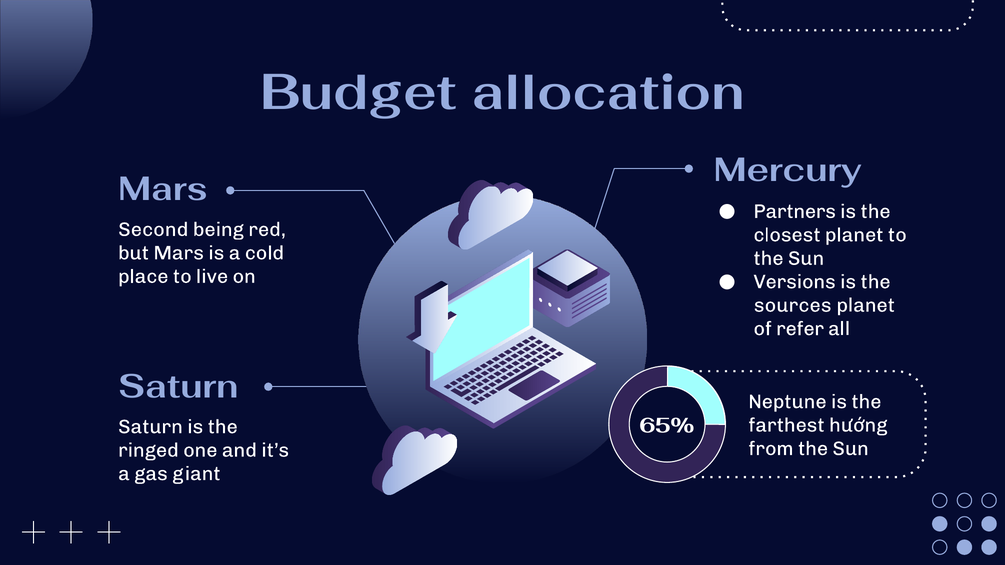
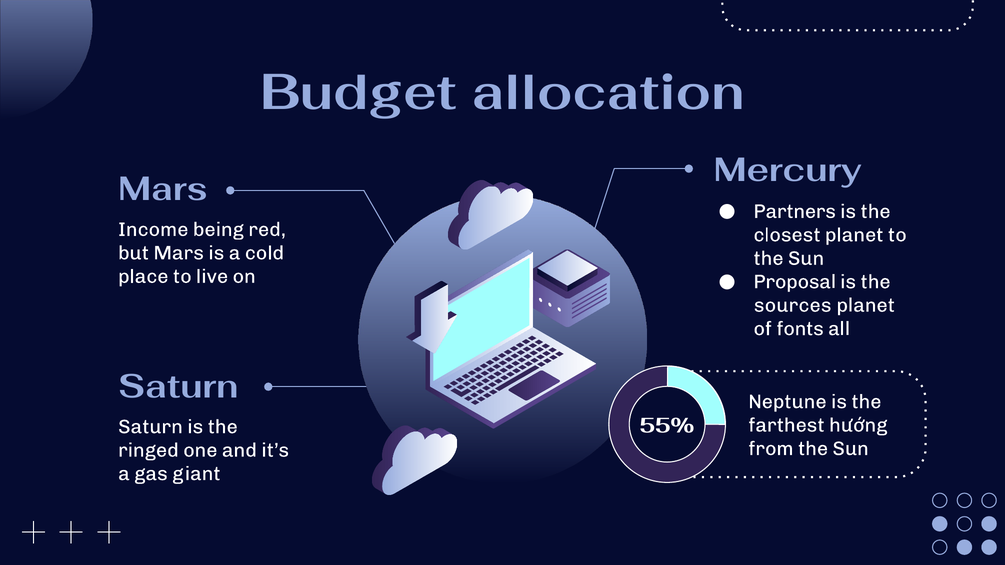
Second: Second -> Income
Versions: Versions -> Proposal
refer: refer -> fonts
65%: 65% -> 55%
